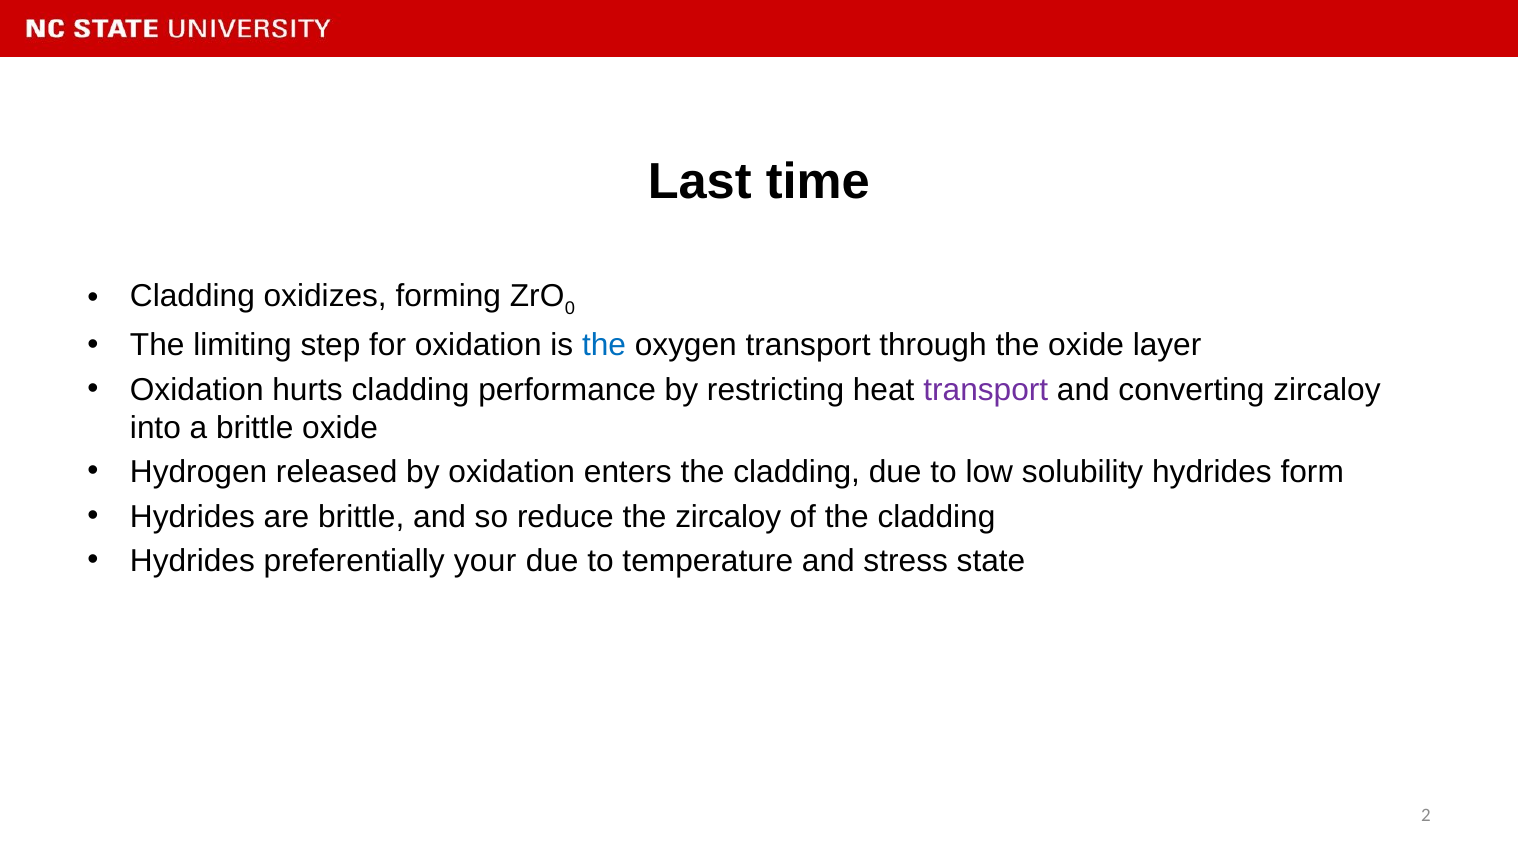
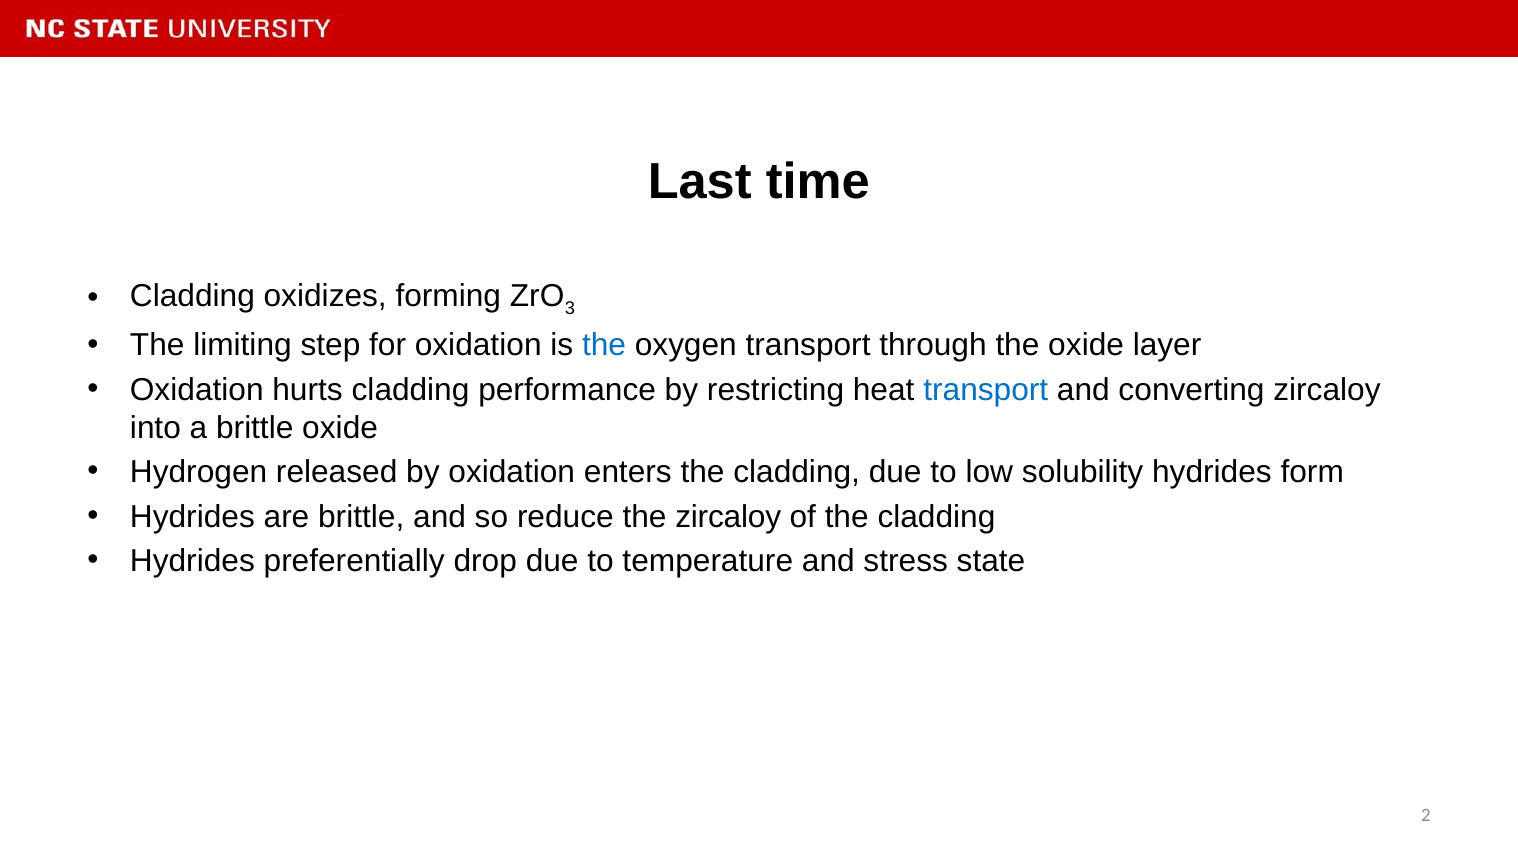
0: 0 -> 3
transport at (986, 390) colour: purple -> blue
your: your -> drop
